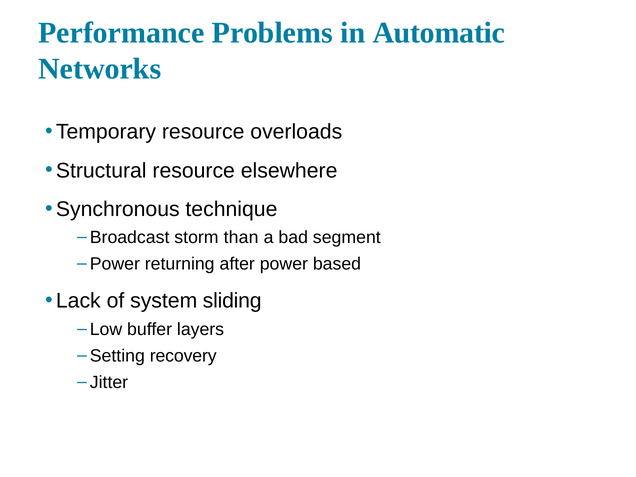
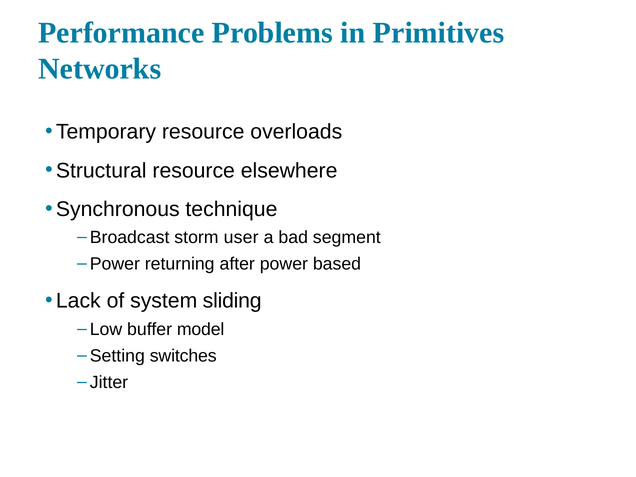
Automatic: Automatic -> Primitives
than: than -> user
layers: layers -> model
recovery: recovery -> switches
